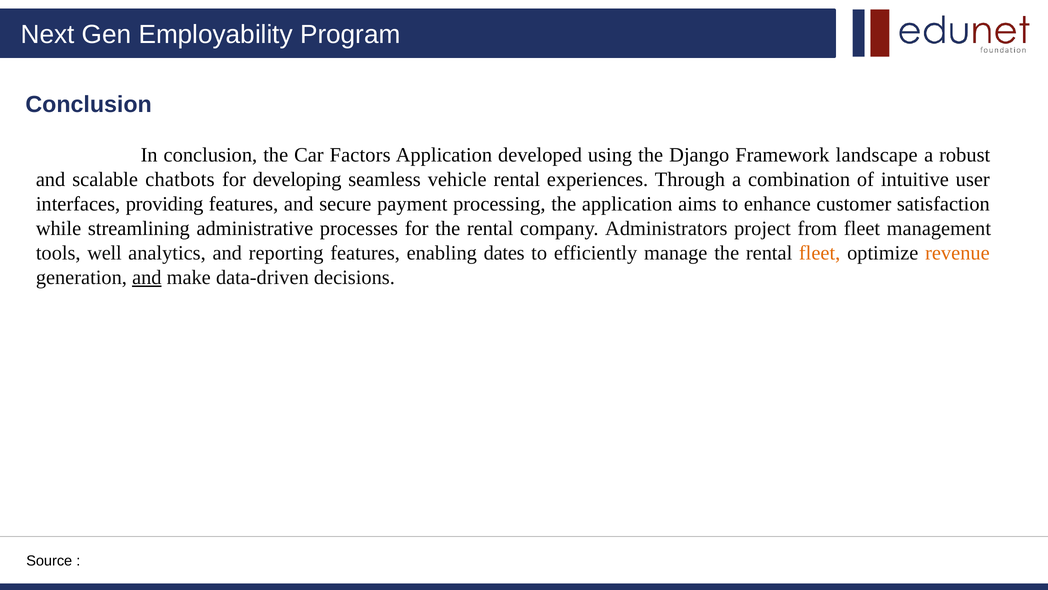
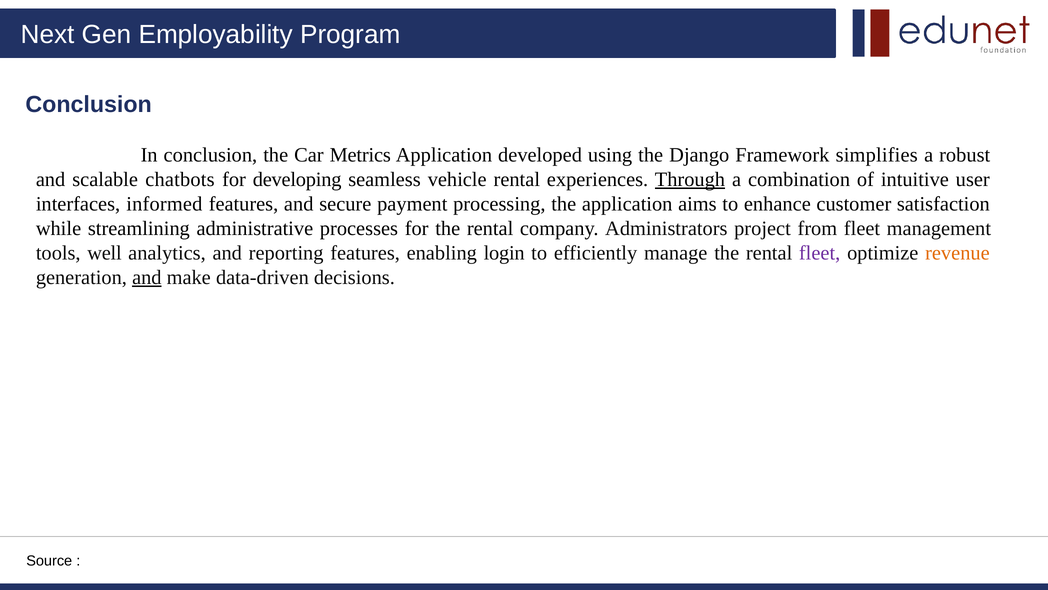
Factors: Factors -> Metrics
landscape: landscape -> simplifies
Through underline: none -> present
providing: providing -> informed
dates: dates -> login
fleet at (820, 253) colour: orange -> purple
